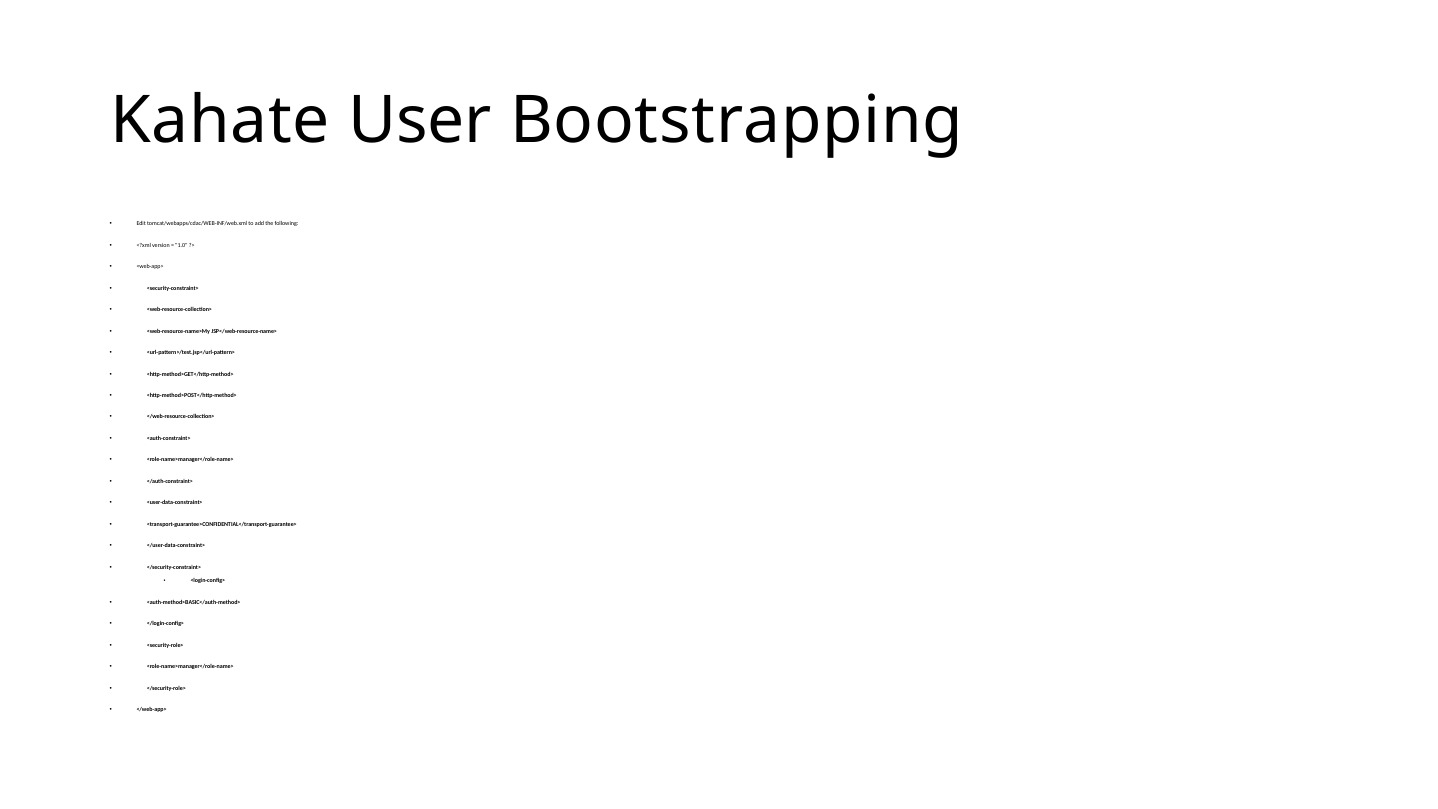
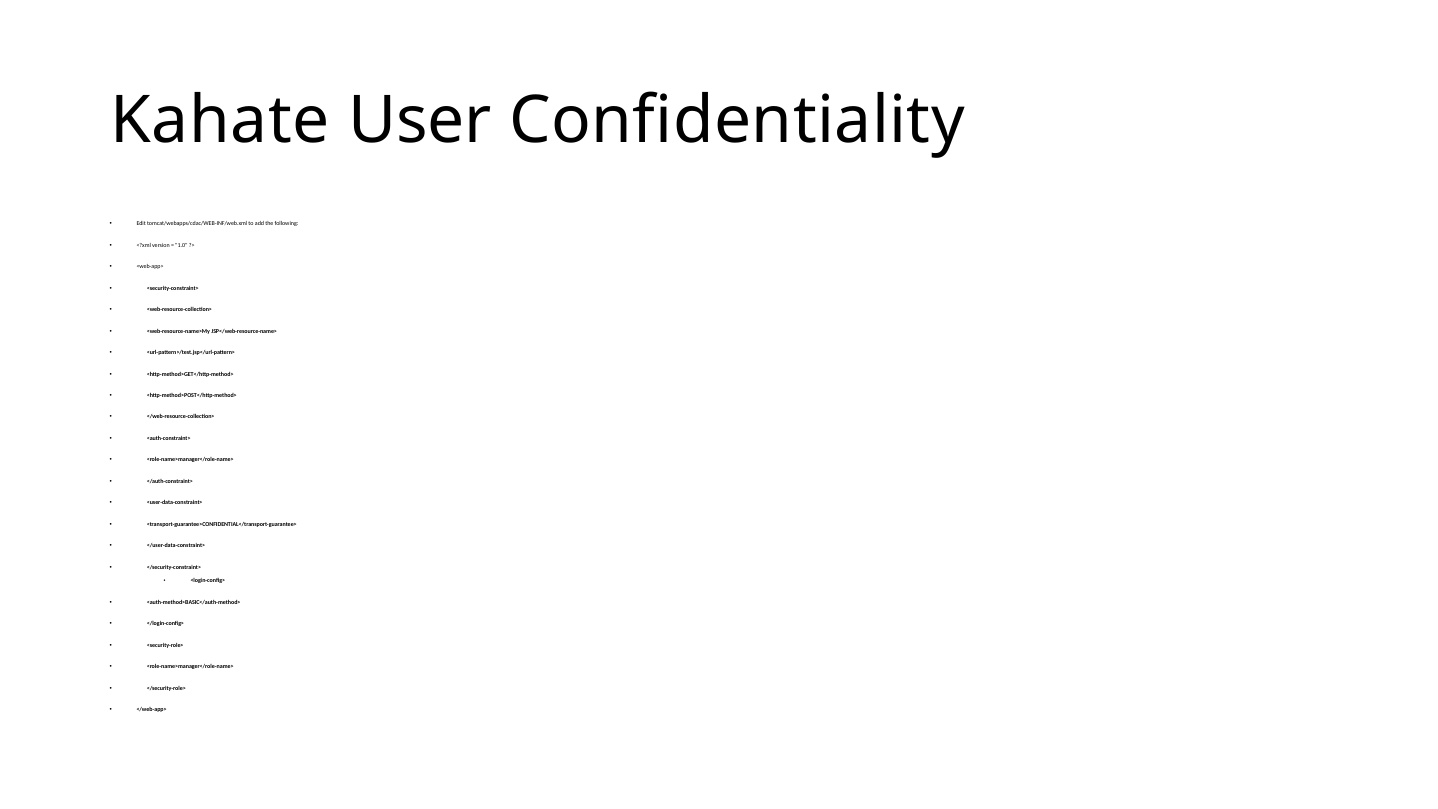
Bootstrapping: Bootstrapping -> Confidentiality
